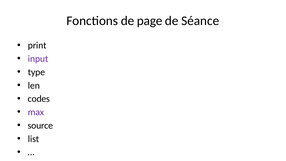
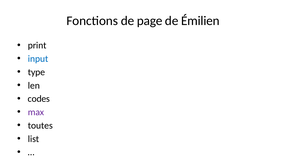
Séance: Séance -> Émilien
input colour: purple -> blue
source: source -> toutes
